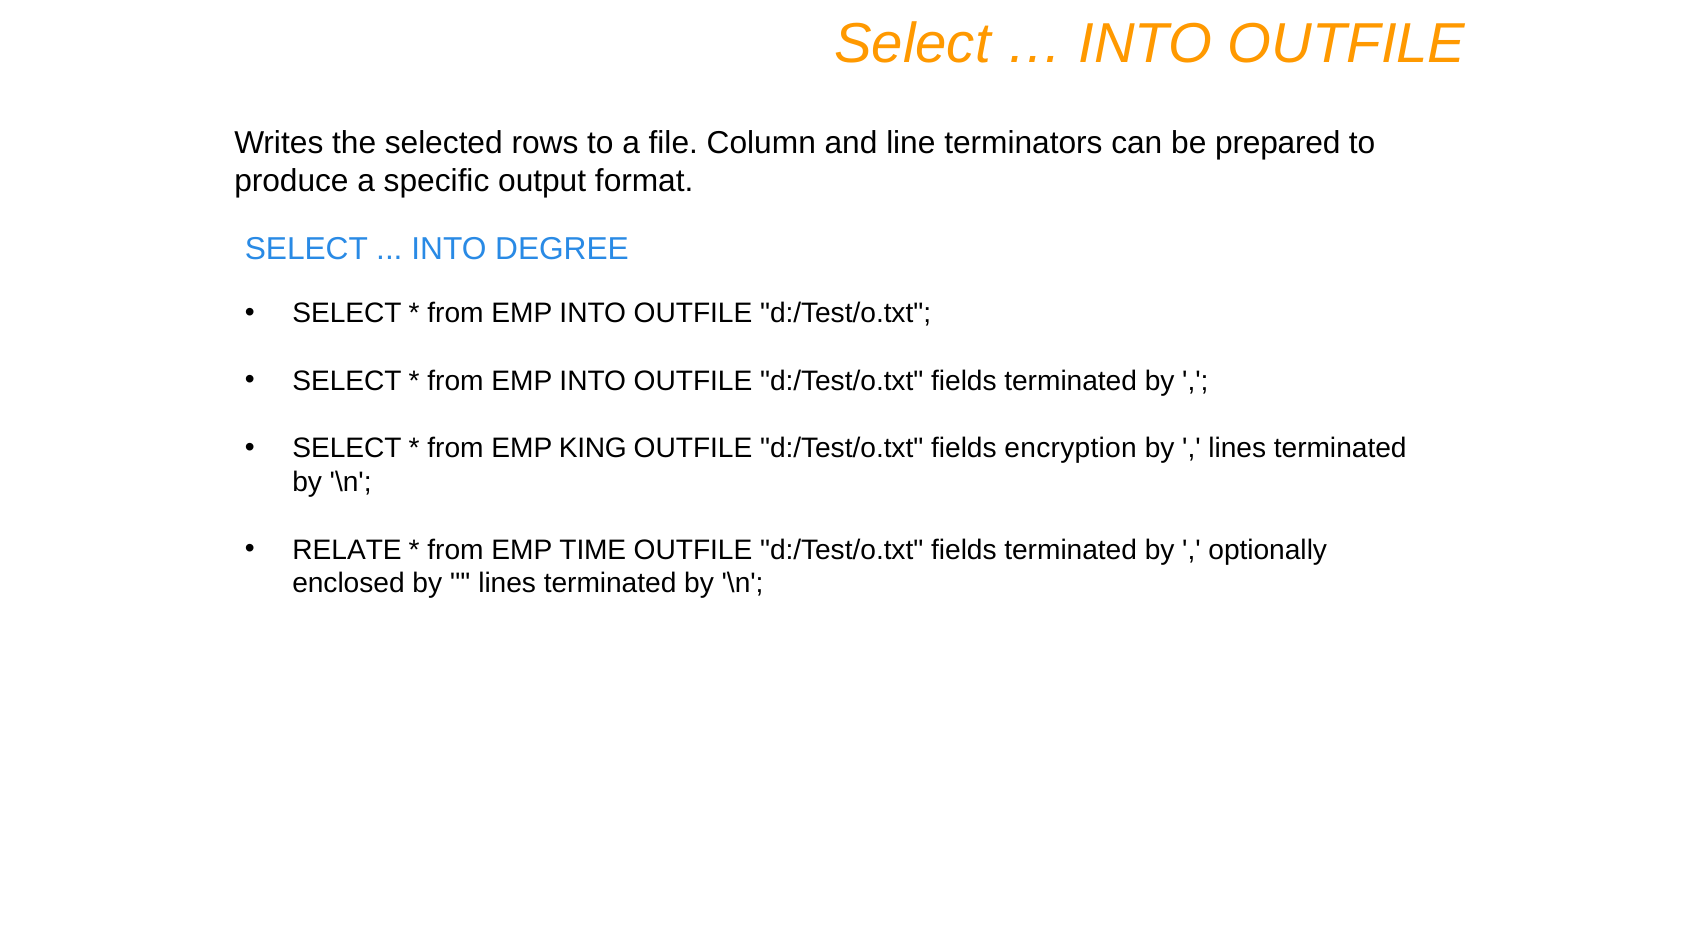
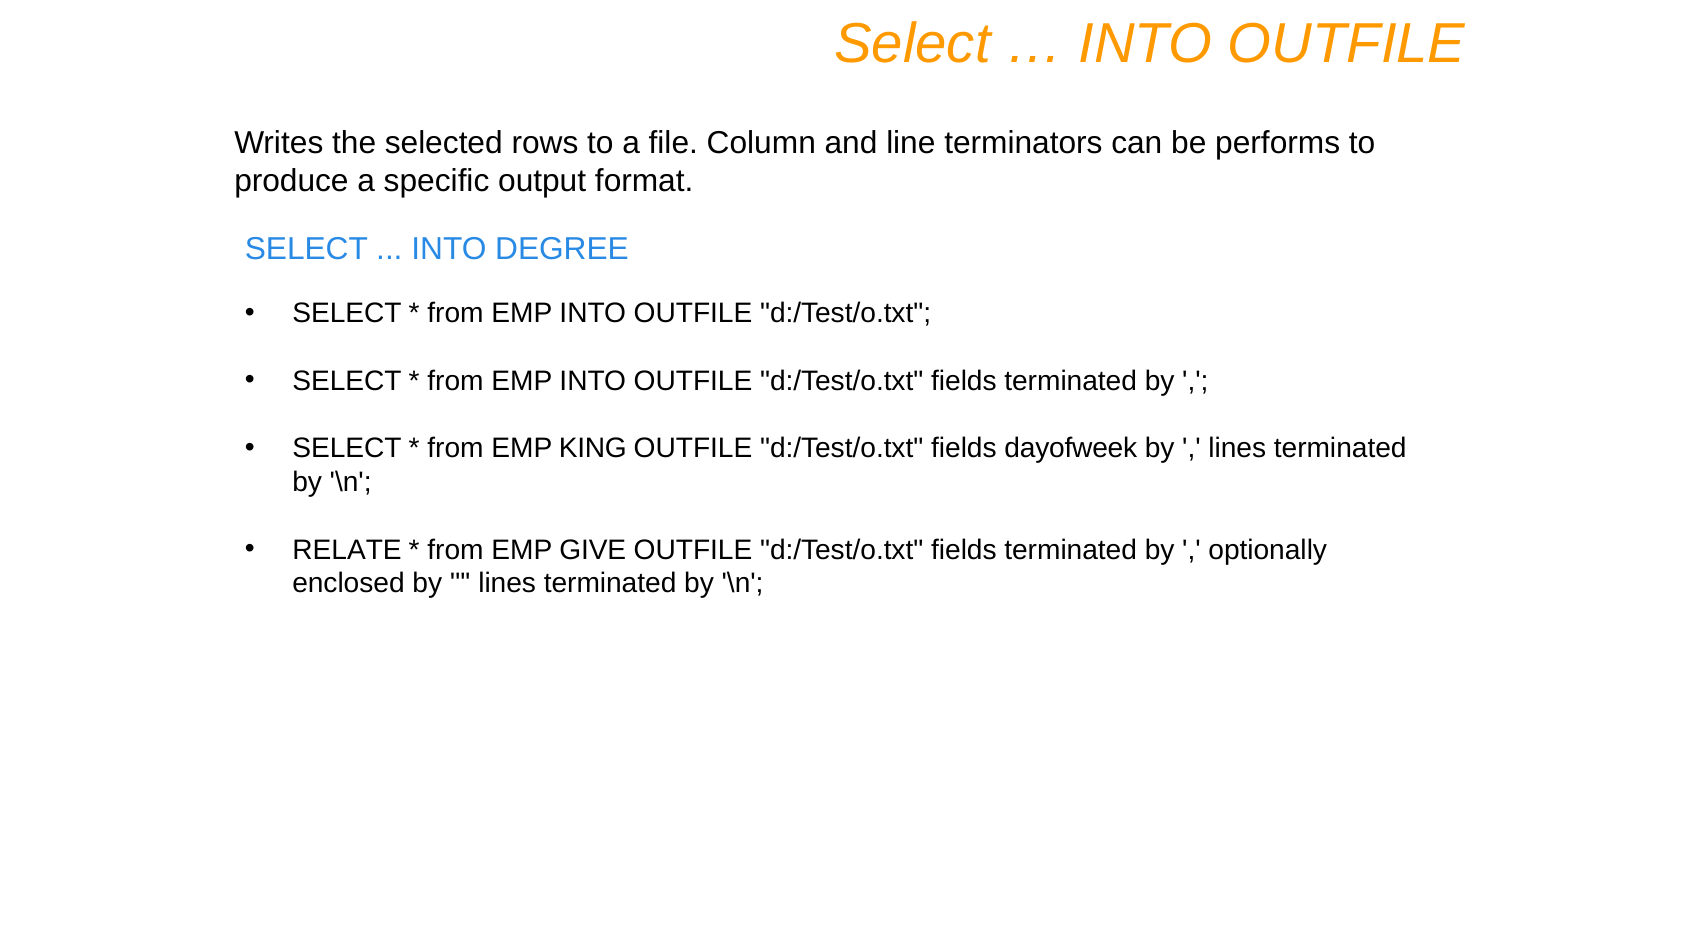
prepared: prepared -> performs
encryption: encryption -> dayofweek
TIME: TIME -> GIVE
